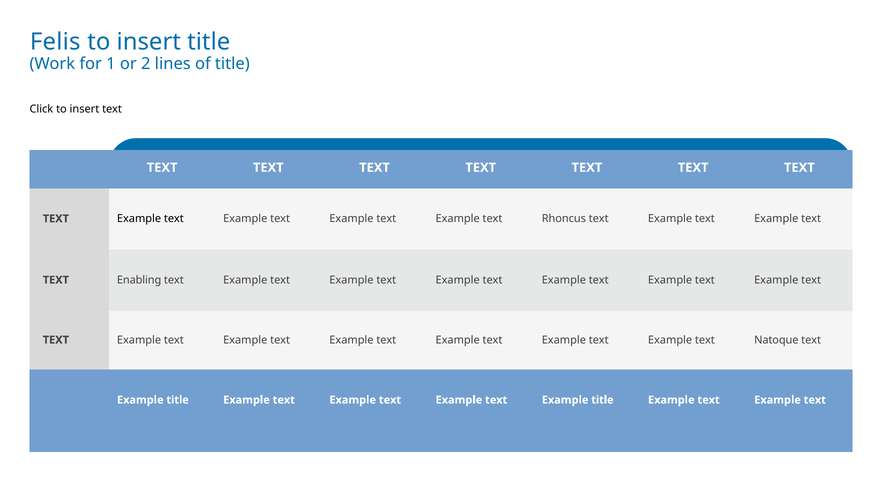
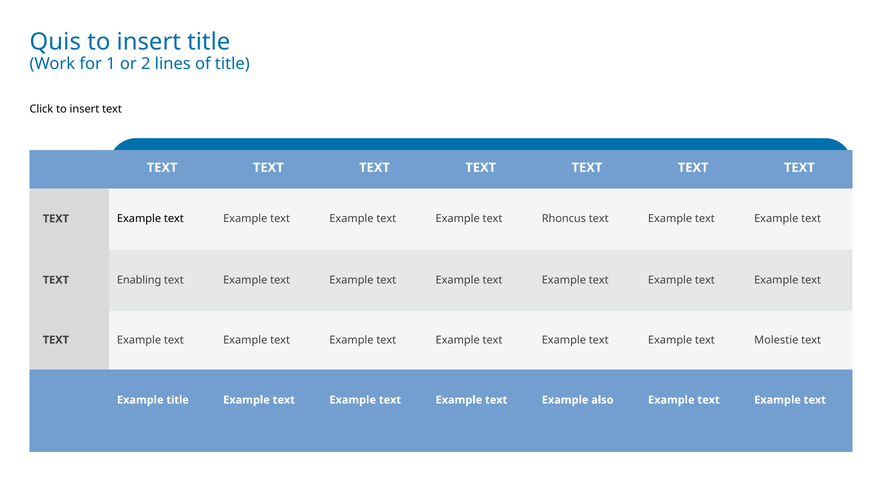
Felis: Felis -> Quis
Natoque: Natoque -> Molestie
Example text Example title: title -> also
